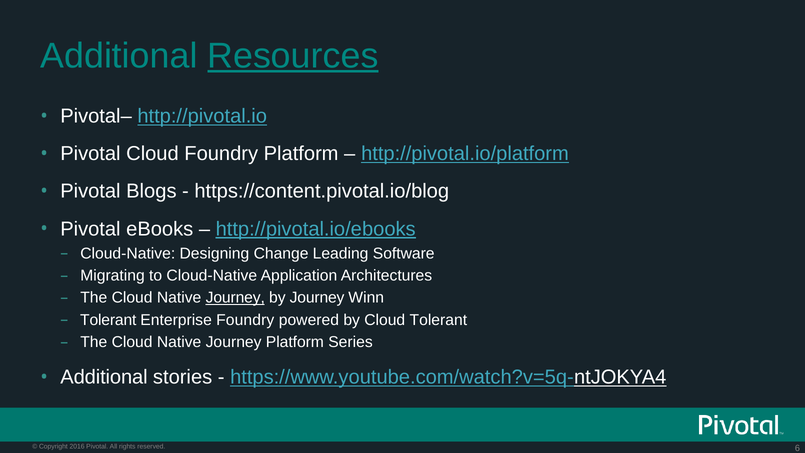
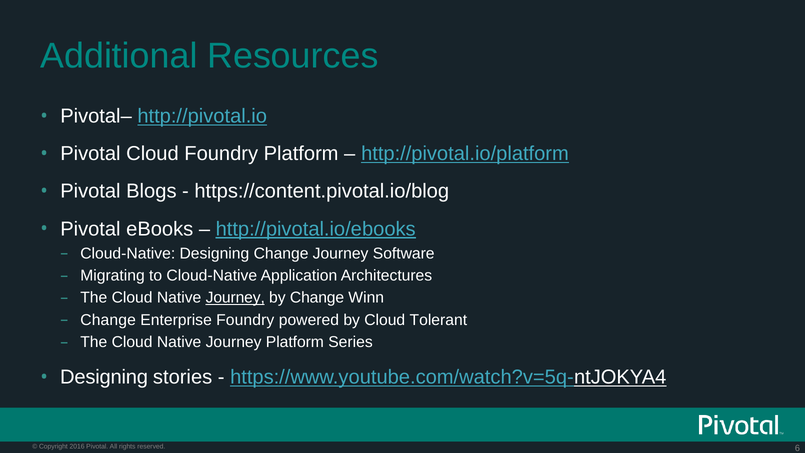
Resources underline: present -> none
Change Leading: Leading -> Journey
by Journey: Journey -> Change
Tolerant at (108, 320): Tolerant -> Change
Additional at (104, 377): Additional -> Designing
